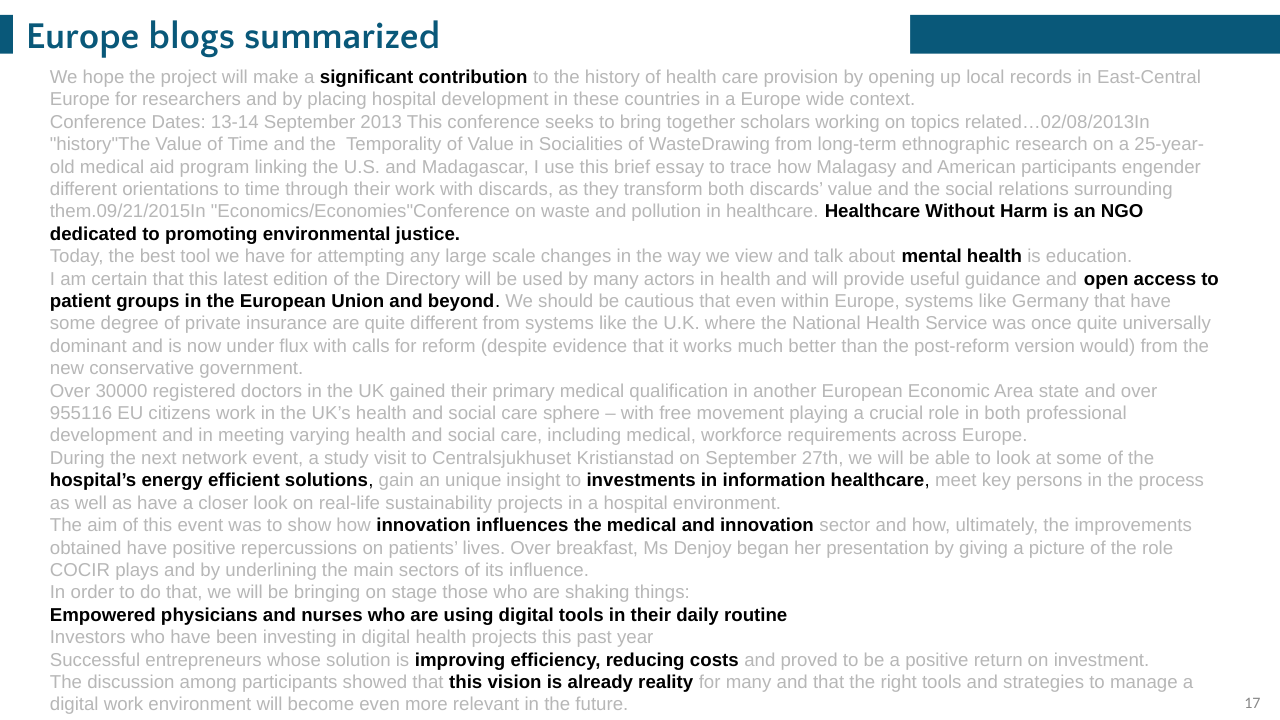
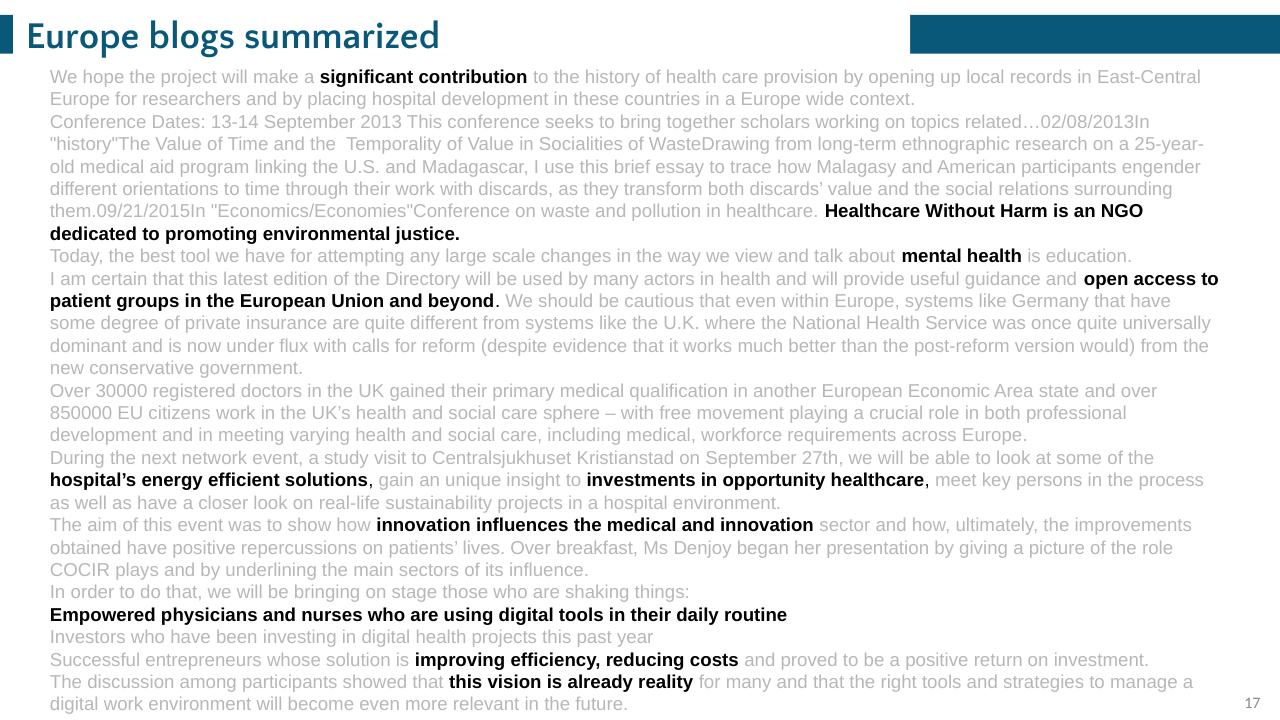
955116: 955116 -> 850000
information: information -> opportunity
